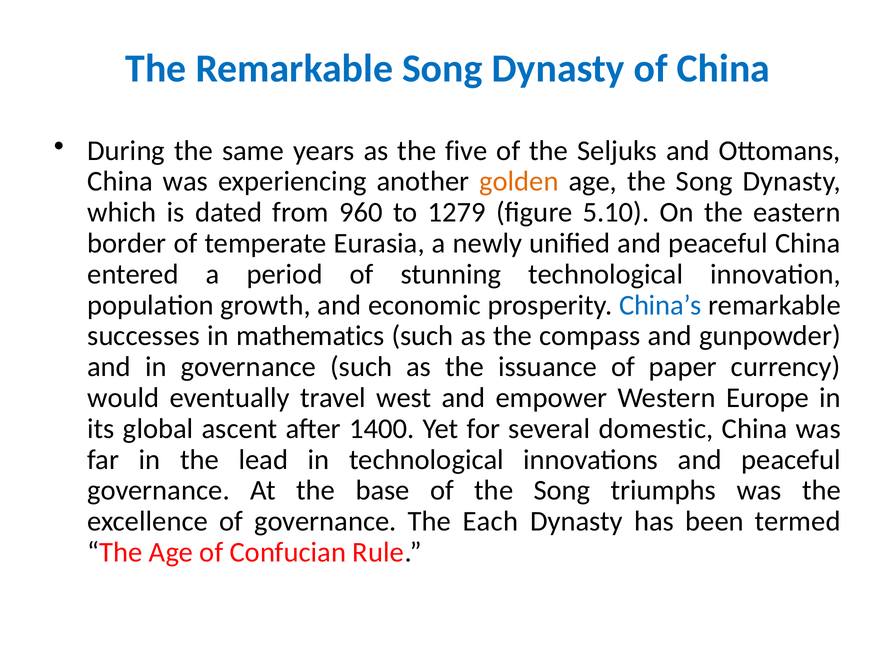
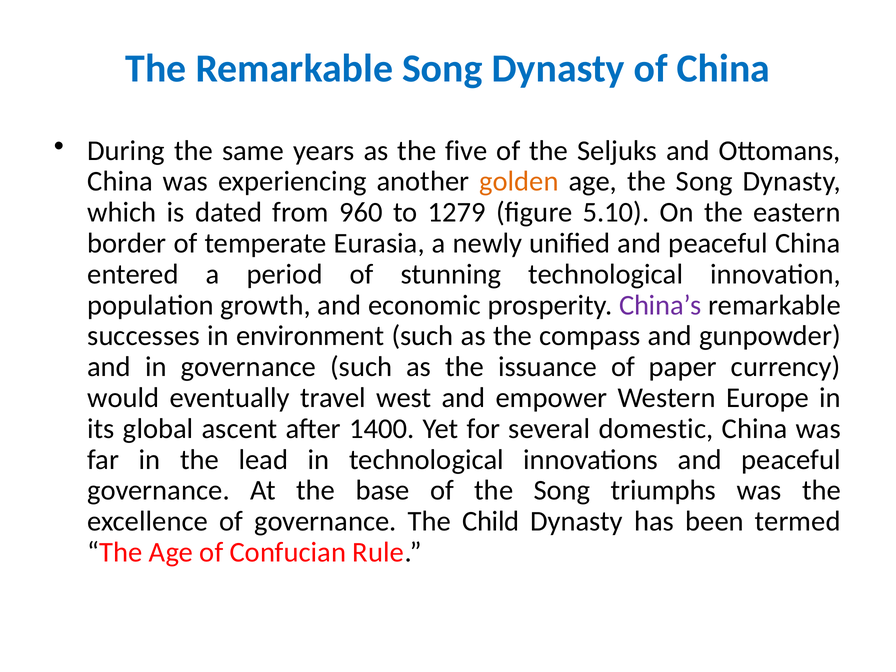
China’s colour: blue -> purple
mathematics: mathematics -> environment
Each: Each -> Child
